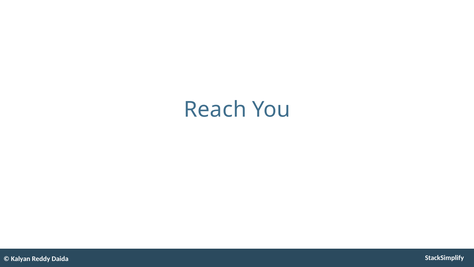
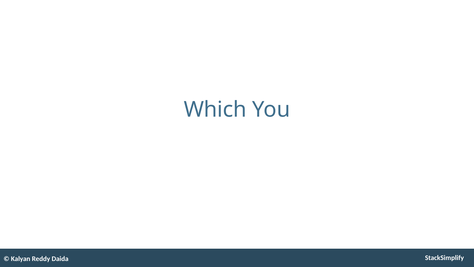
Reach: Reach -> Which
